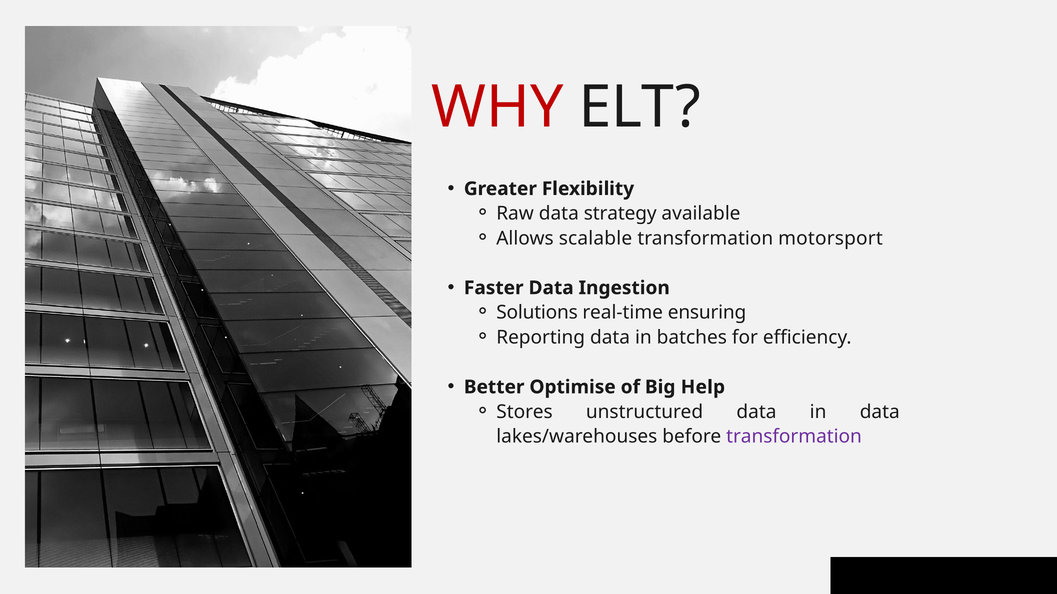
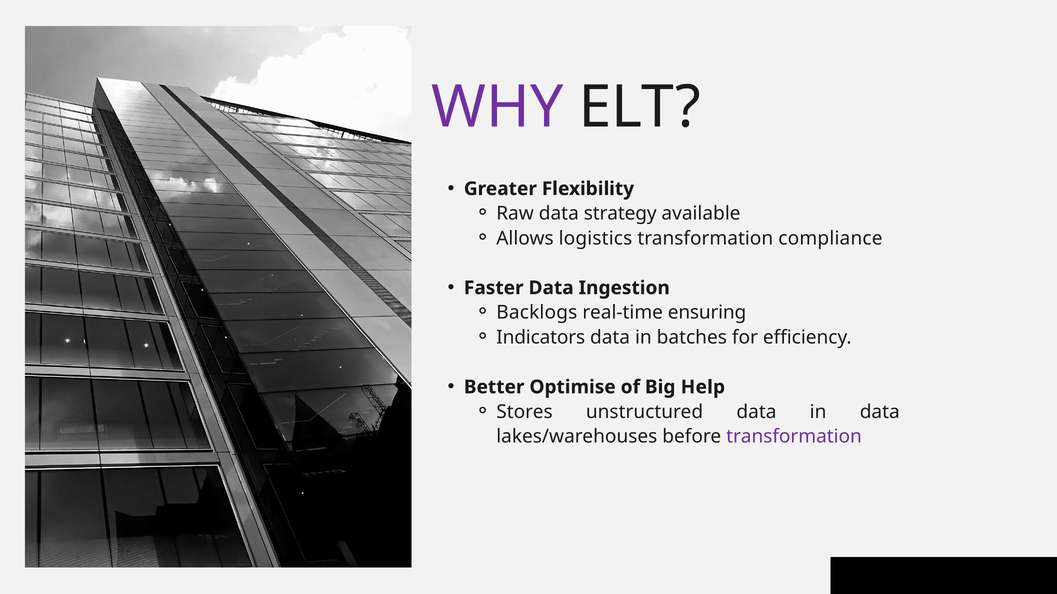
WHY colour: red -> purple
scalable: scalable -> logistics
motorsport: motorsport -> compliance
Solutions: Solutions -> Backlogs
Reporting: Reporting -> Indicators
